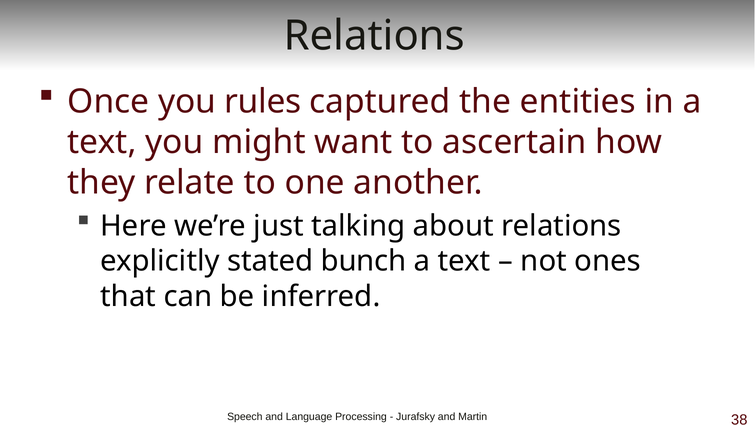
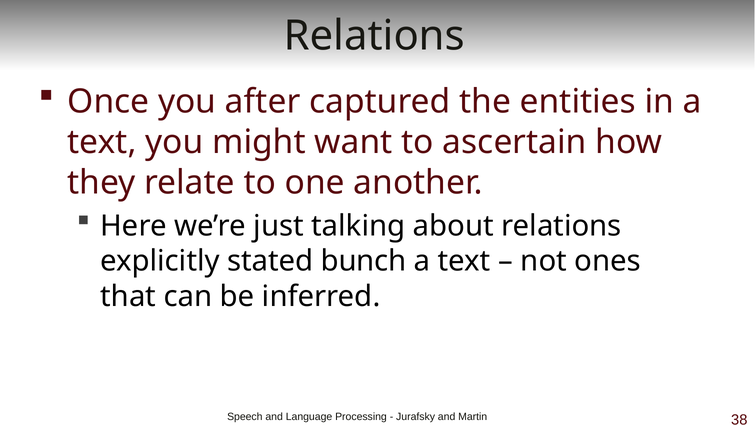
rules: rules -> after
